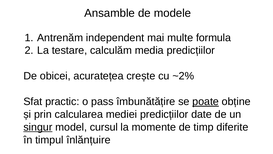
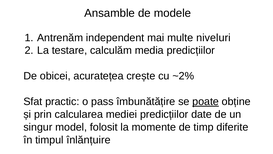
formula: formula -> niveluri
singur underline: present -> none
cursul: cursul -> folosit
